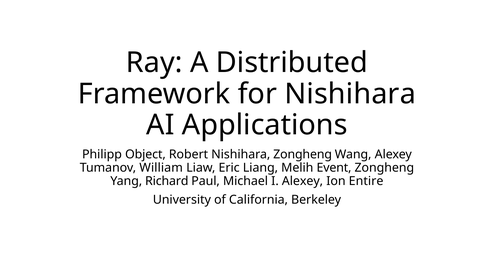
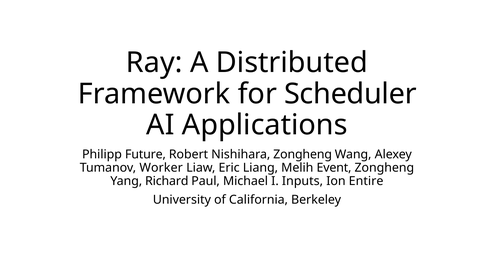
for Nishihara: Nishihara -> Scheduler
Object: Object -> Future
William: William -> Worker
I Alexey: Alexey -> Inputs
